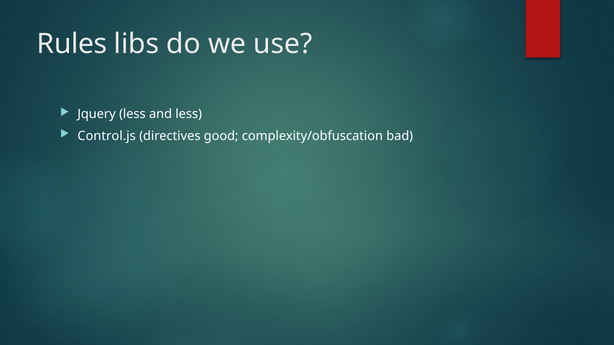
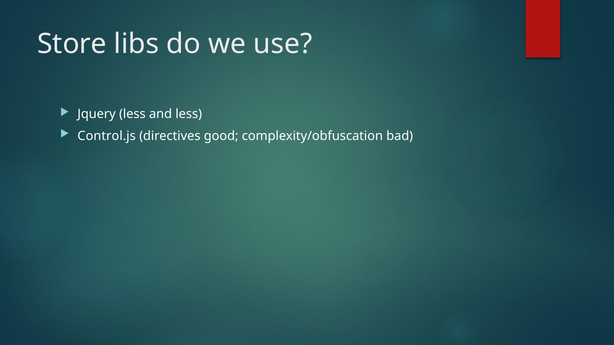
Rules: Rules -> Store
